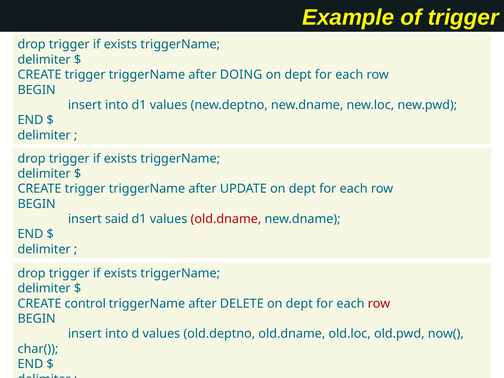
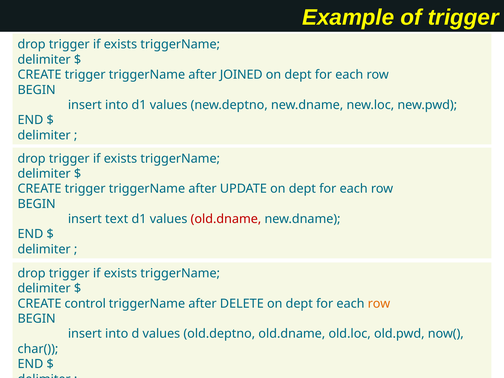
DOING: DOING -> JOINED
said: said -> text
row at (379, 304) colour: red -> orange
